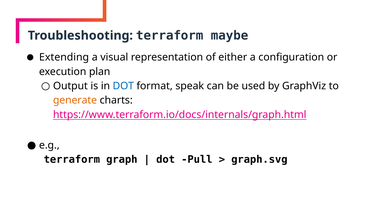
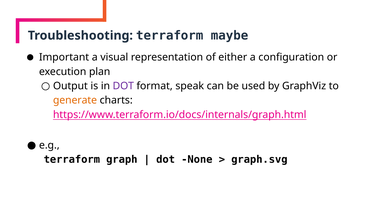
Extending: Extending -> Important
DOT at (123, 86) colour: blue -> purple
Pull: Pull -> None
